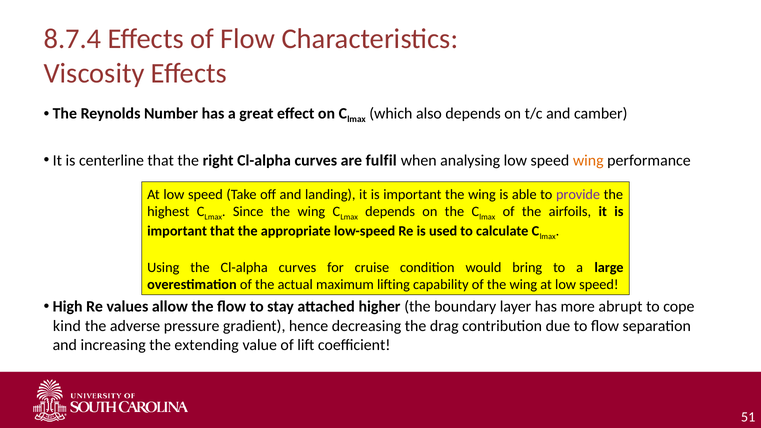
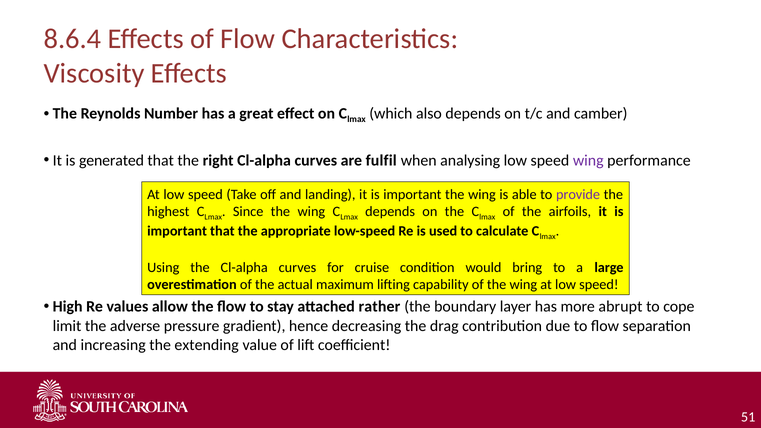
8.7.4: 8.7.4 -> 8.6.4
centerline: centerline -> generated
wing at (588, 160) colour: orange -> purple
higher: higher -> rather
kind: kind -> limit
